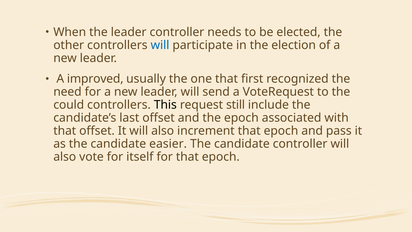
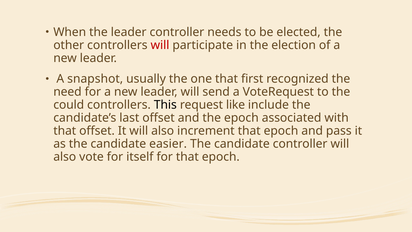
will at (160, 45) colour: blue -> red
improved: improved -> snapshot
still: still -> like
